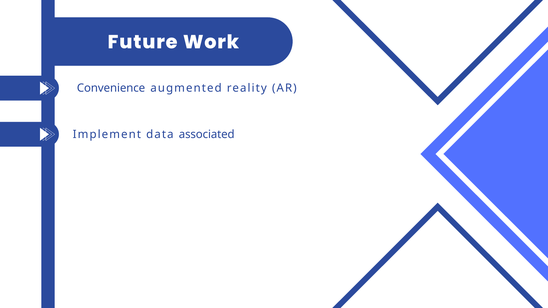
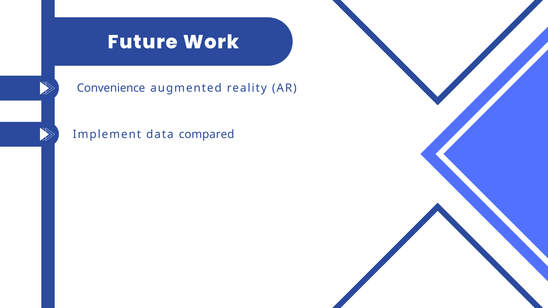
associated: associated -> compared
